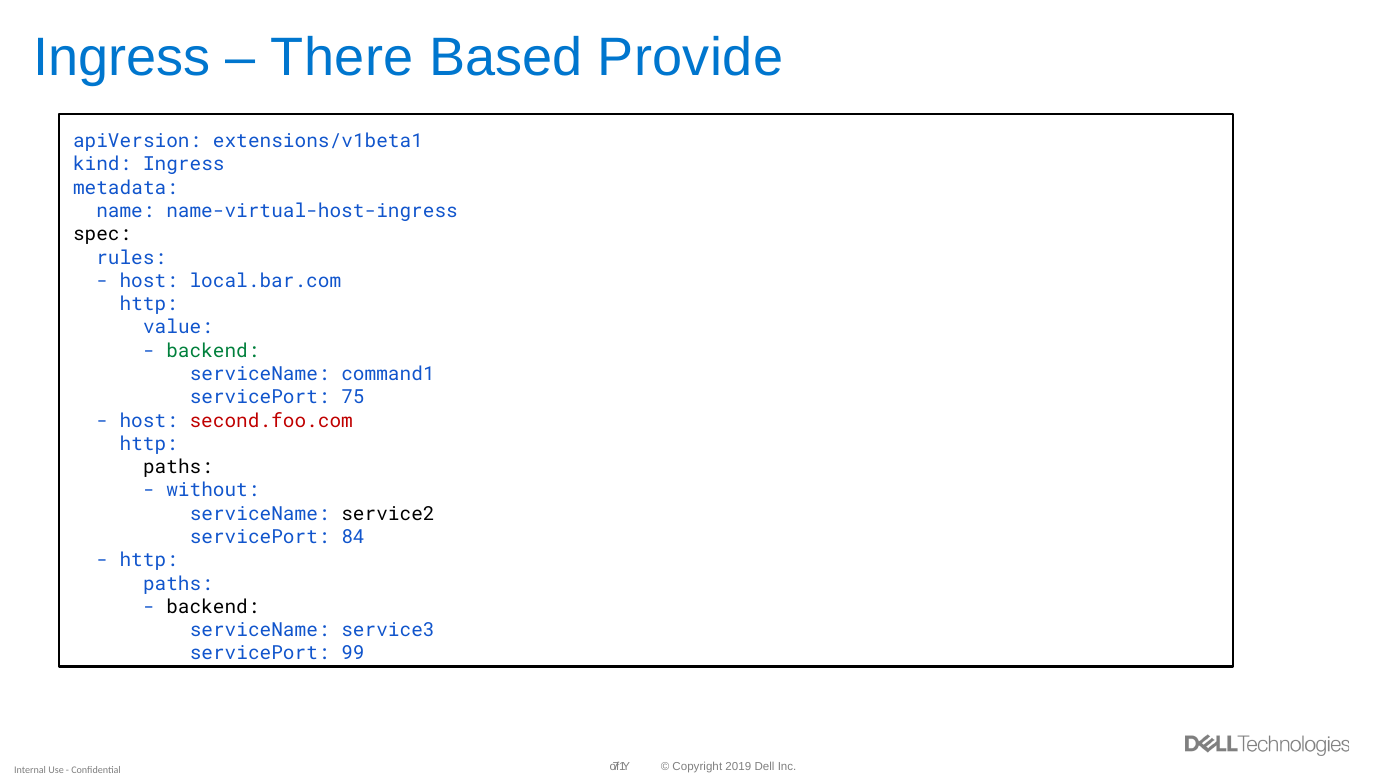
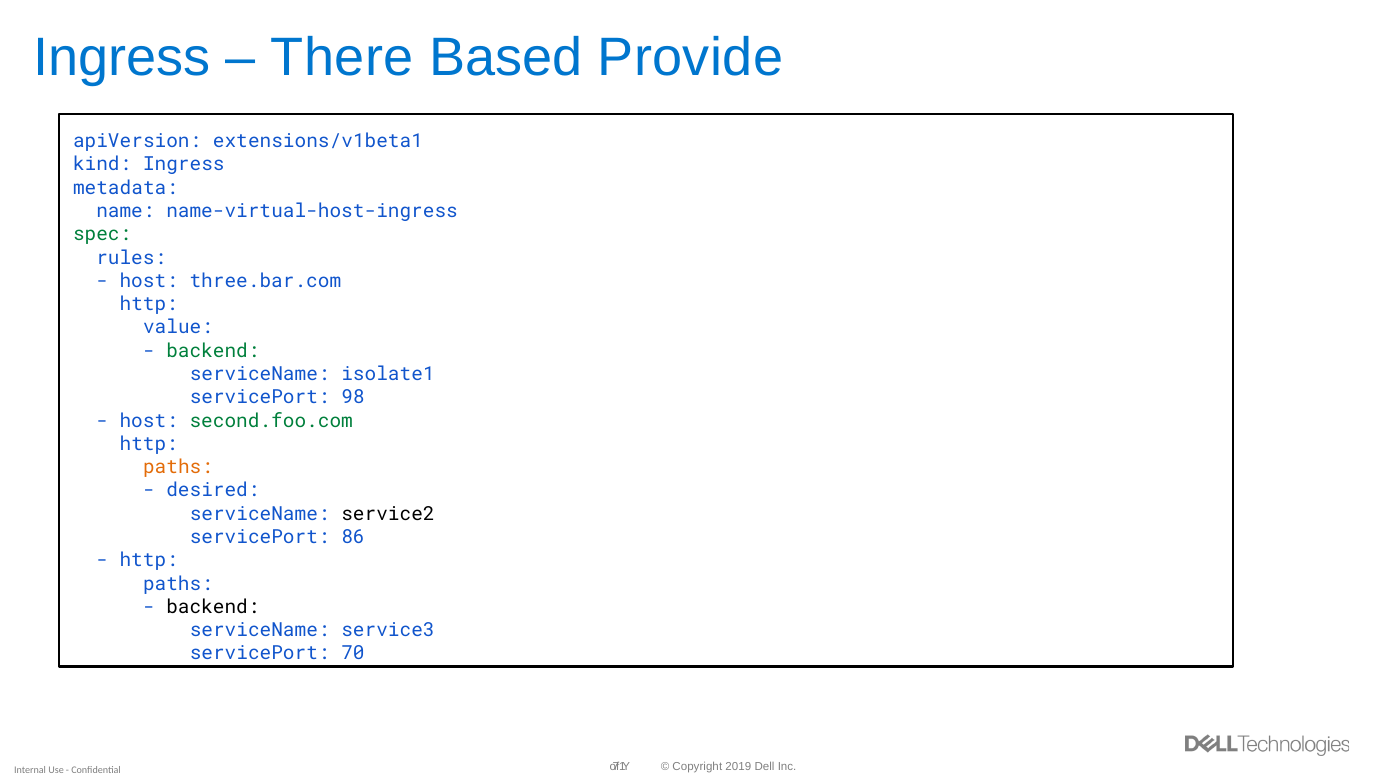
spec colour: black -> green
local.bar.com: local.bar.com -> three.bar.com
command1: command1 -> isolate1
75: 75 -> 98
second.foo.com colour: red -> green
paths at (178, 467) colour: black -> orange
without: without -> desired
84: 84 -> 86
99: 99 -> 70
